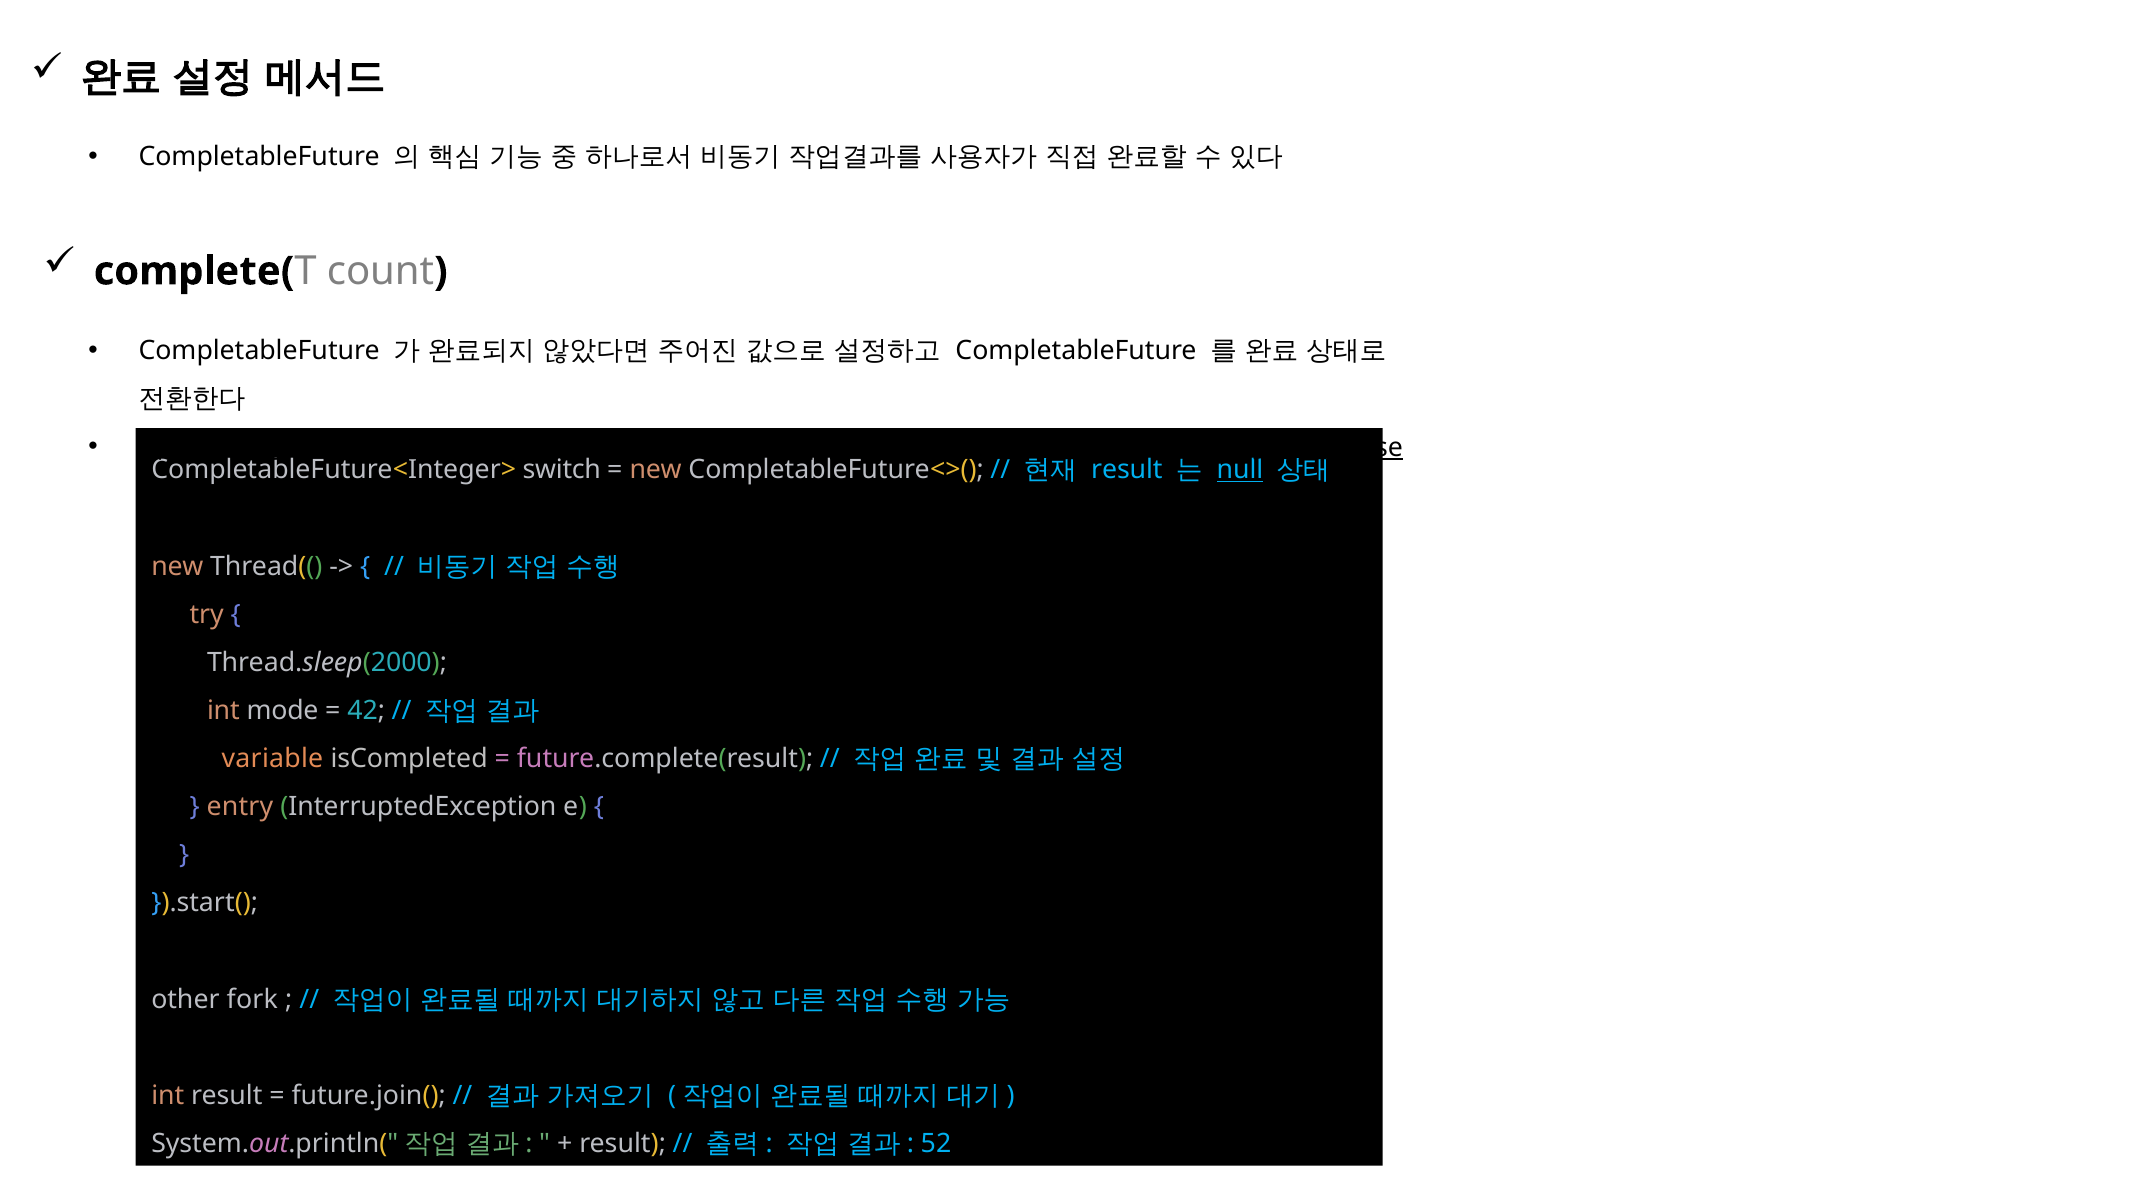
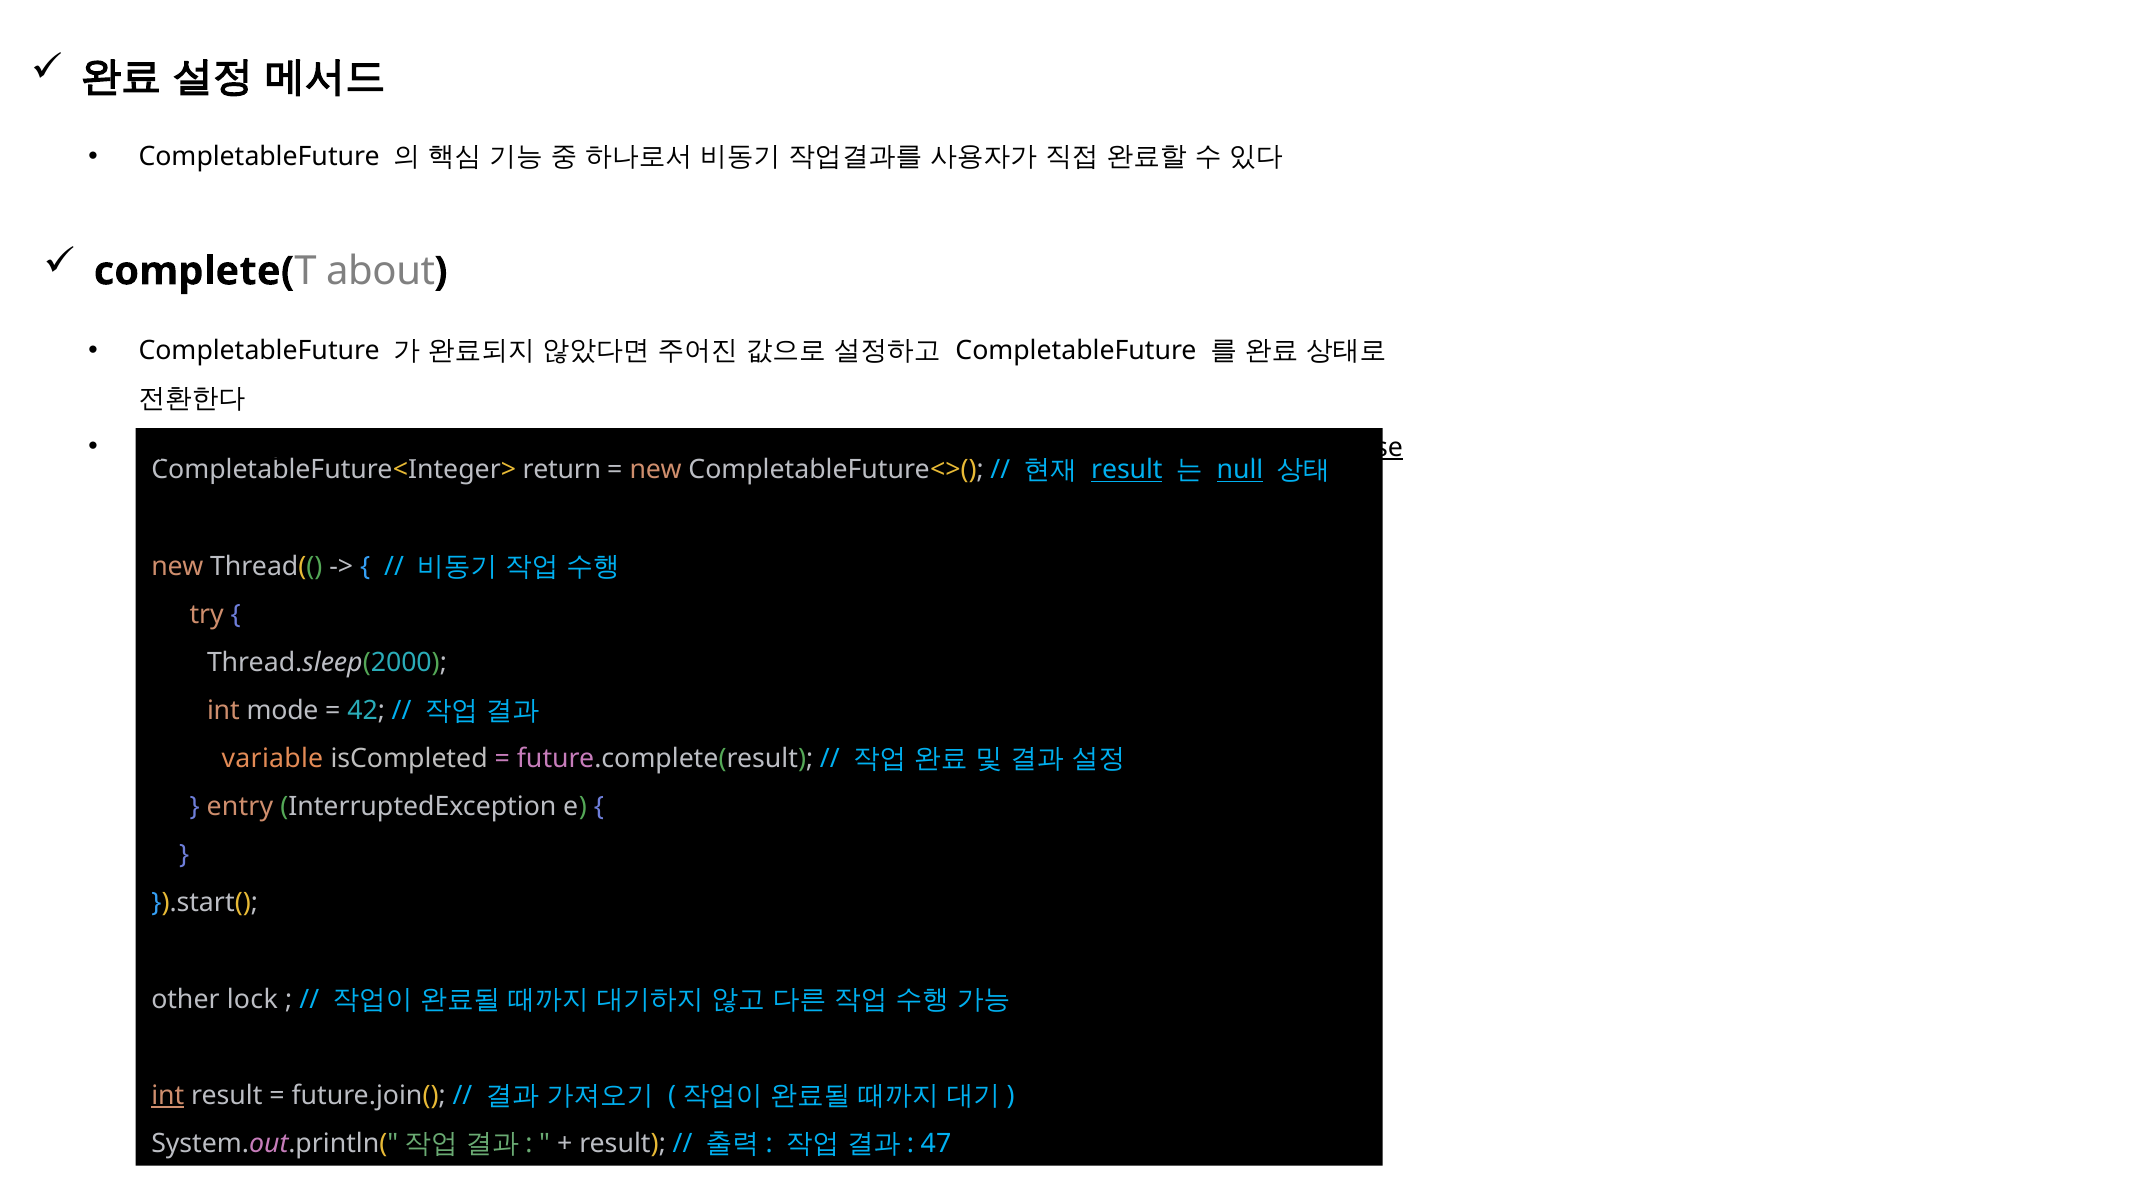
count: count -> about
switch: switch -> return
result at (1127, 470) underline: none -> present
fork: fork -> lock
int at (168, 1095) underline: none -> present
52: 52 -> 47
